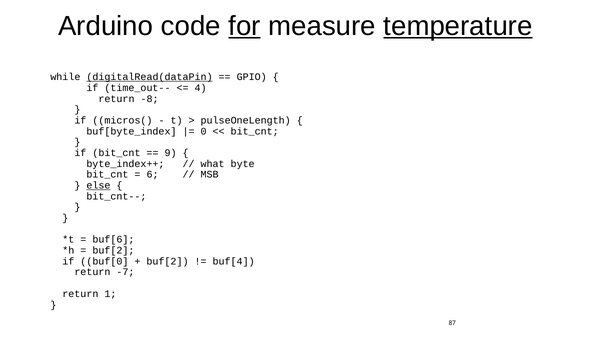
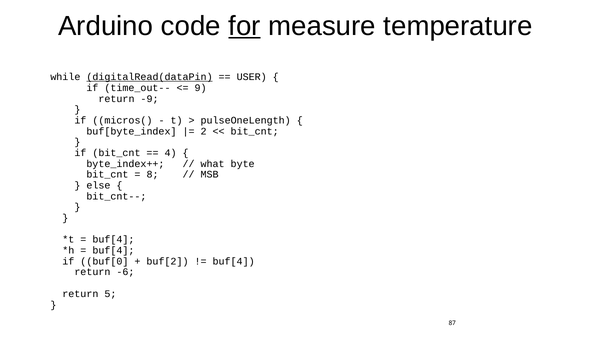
temperature underline: present -> none
GPIO: GPIO -> USER
4: 4 -> 9
-8: -8 -> -9
0: 0 -> 2
9: 9 -> 4
6: 6 -> 8
else underline: present -> none
buf[6 at (113, 240): buf[6 -> buf[4
buf[2 at (113, 251): buf[2 -> buf[4
-7: -7 -> -6
1: 1 -> 5
